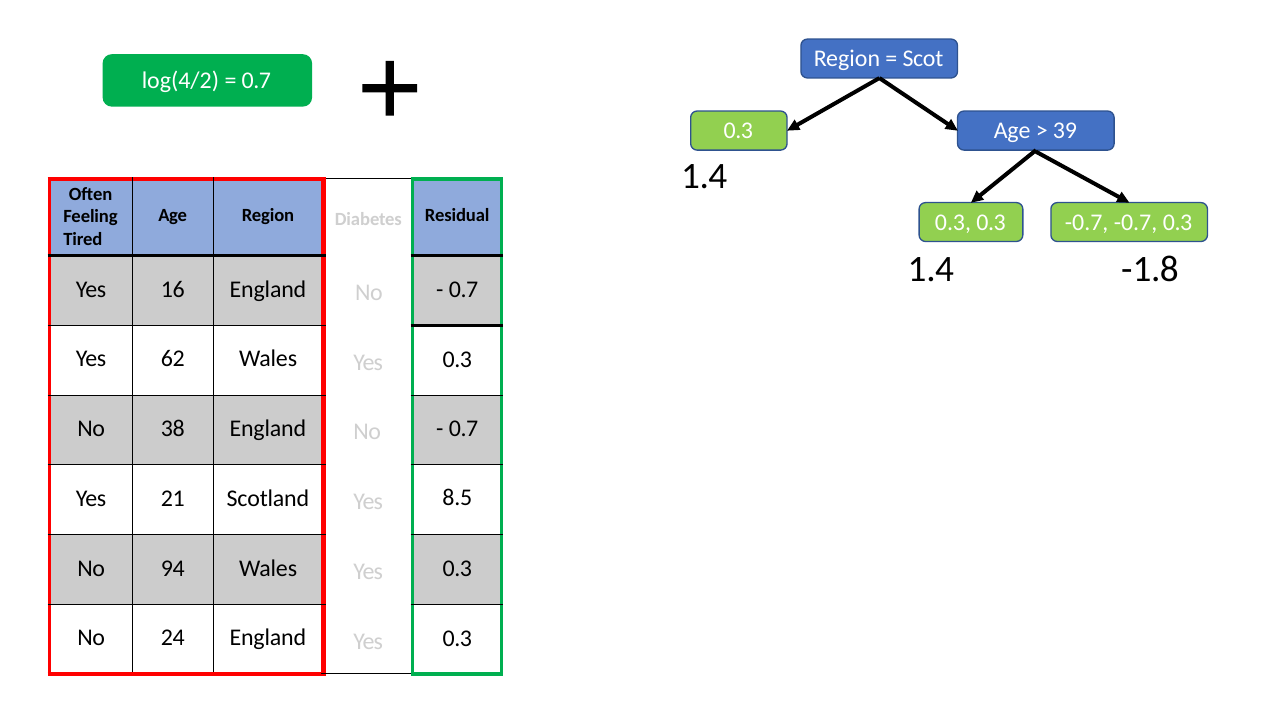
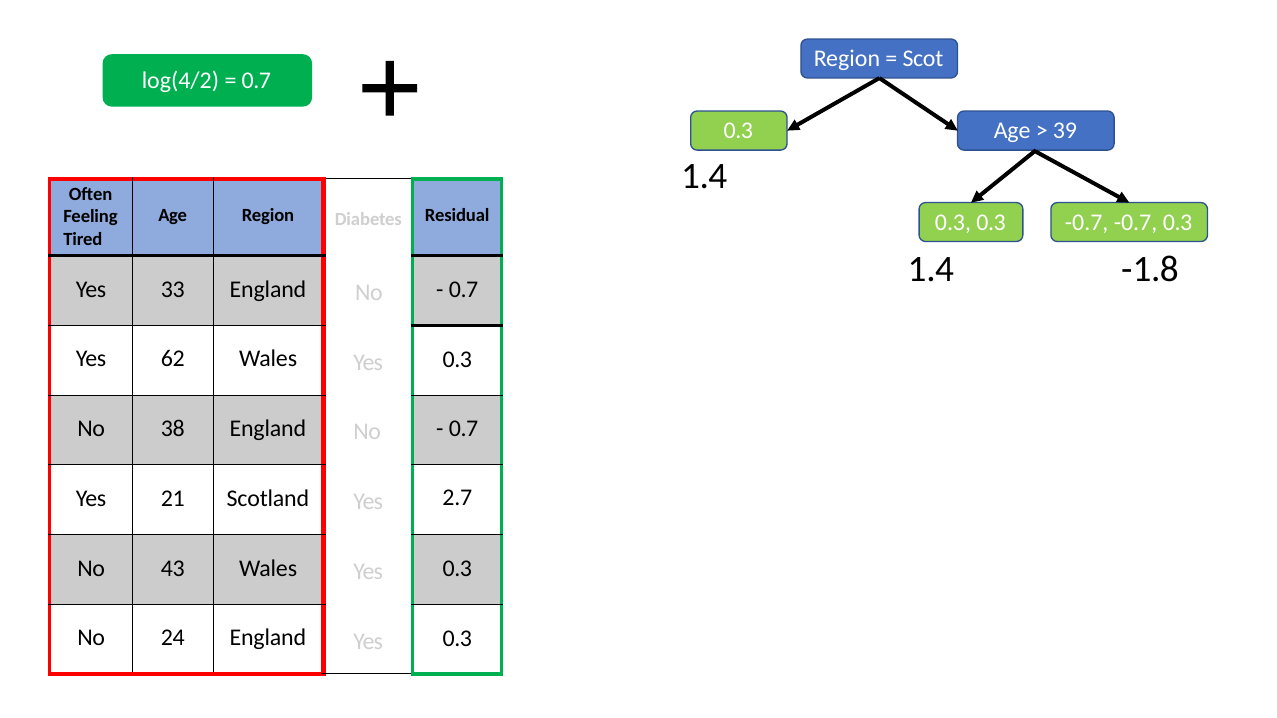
16: 16 -> 33
8.5: 8.5 -> 2.7
94: 94 -> 43
